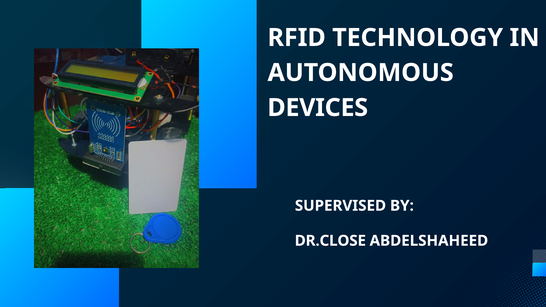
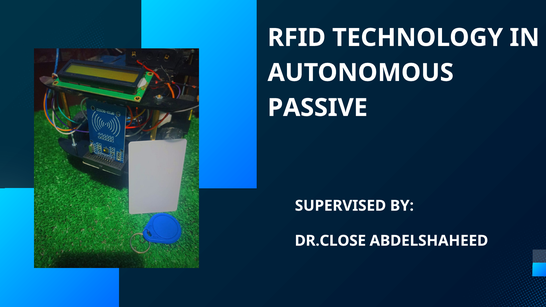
DEVICES: DEVICES -> PASSIVE
